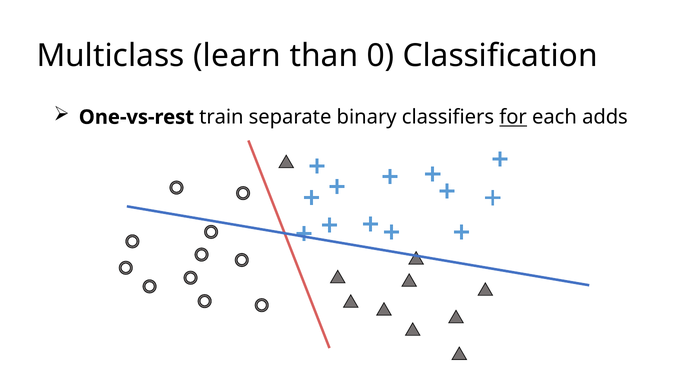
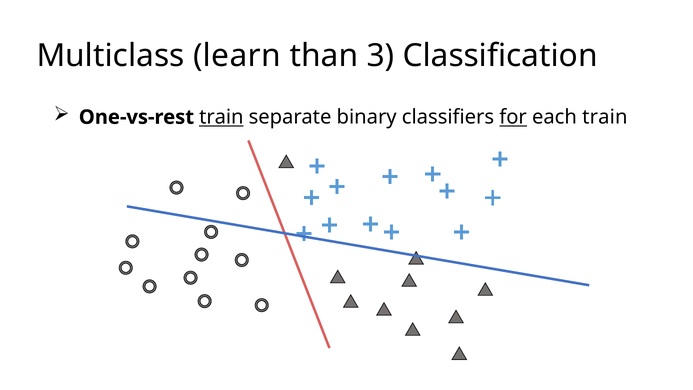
0: 0 -> 3
train at (221, 117) underline: none -> present
each adds: adds -> train
